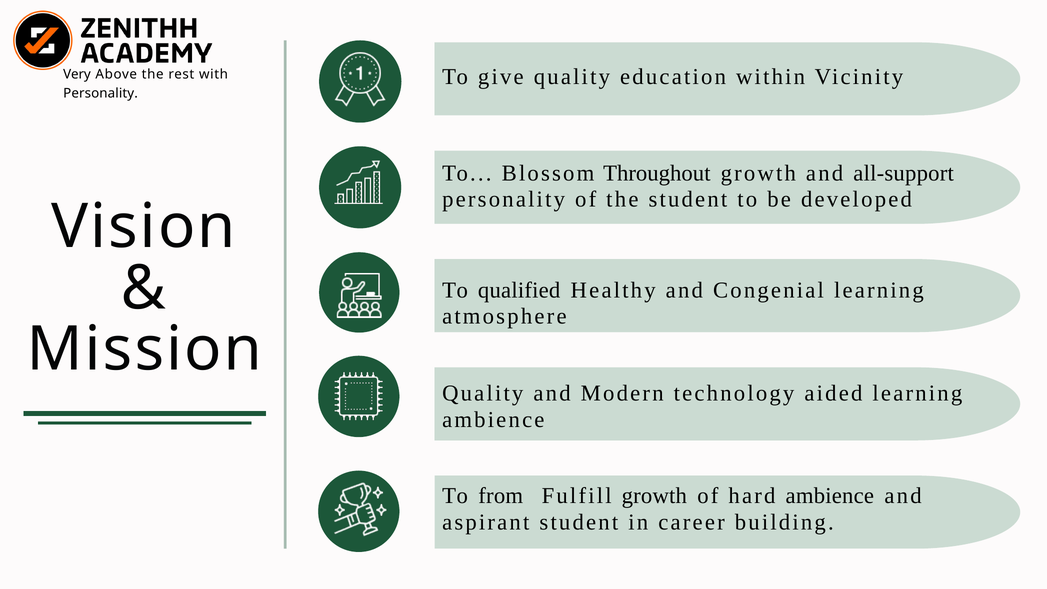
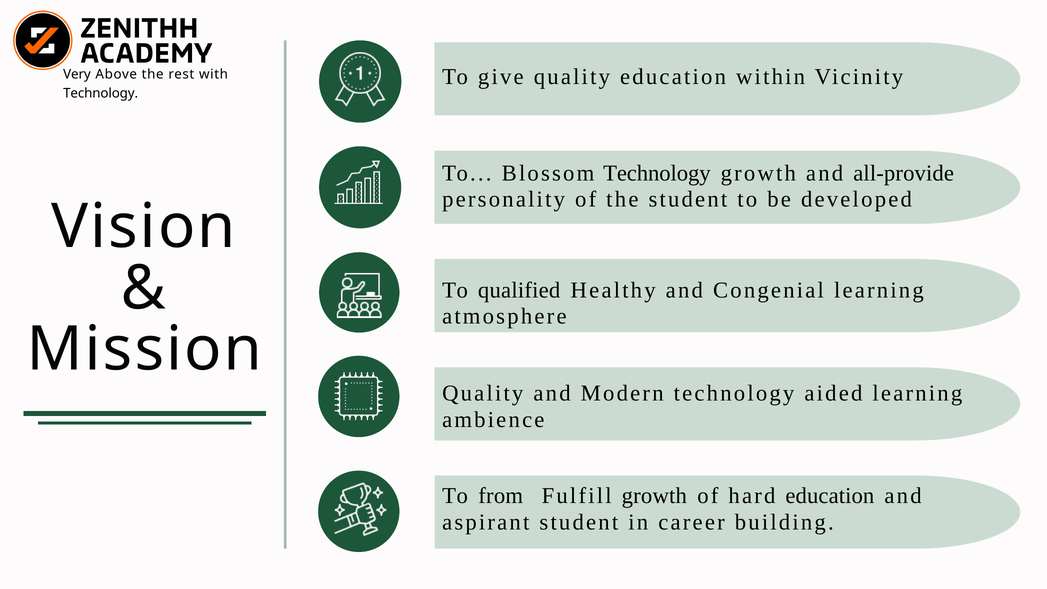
Personality at (101, 93): Personality -> Technology
Blossom Throughout: Throughout -> Technology
all-support: all-support -> all-provide
hard ambience: ambience -> education
